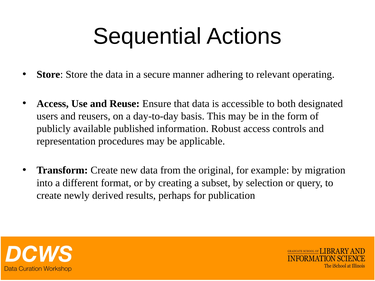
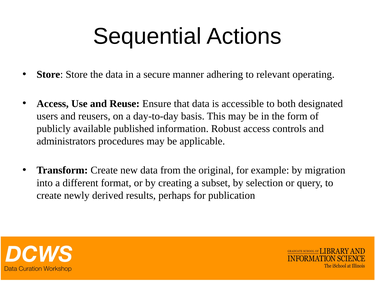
representation: representation -> administrators
